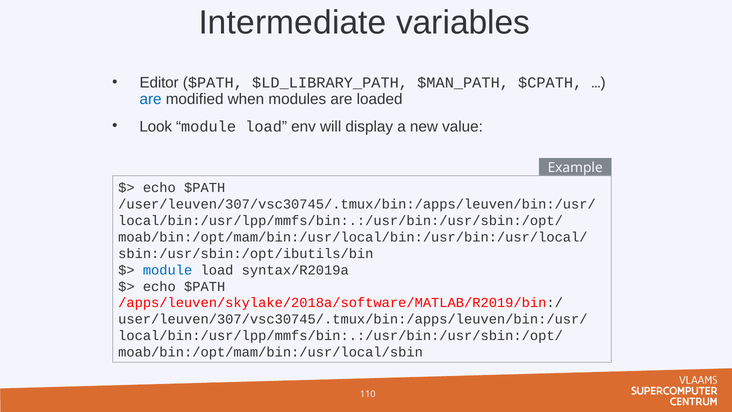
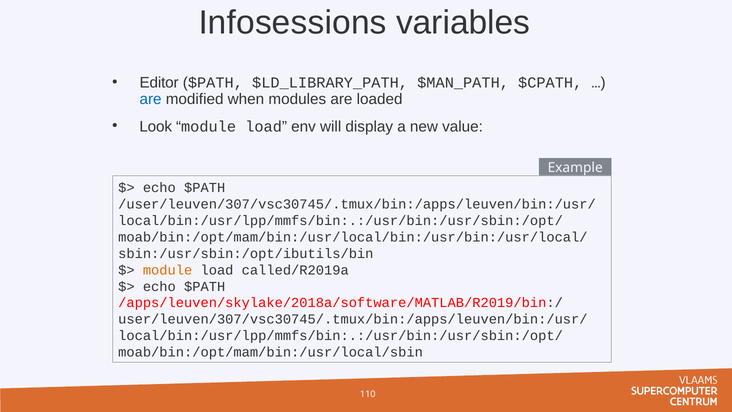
Intermediate: Intermediate -> Infosessions
module at (168, 270) colour: blue -> orange
syntax/R2019a: syntax/R2019a -> called/R2019a
